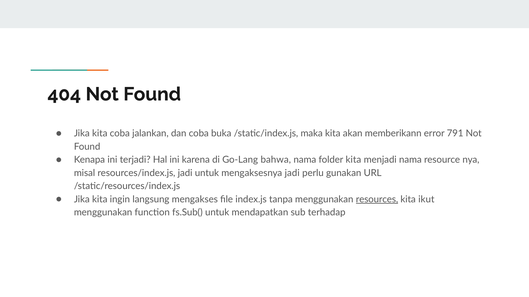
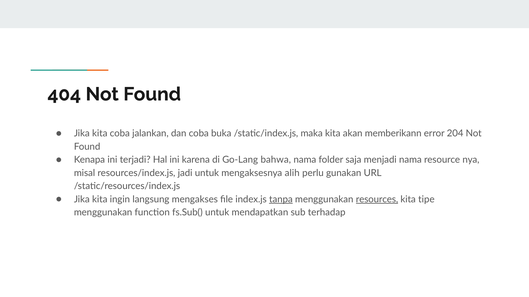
791: 791 -> 204
folder kita: kita -> saja
mengaksesnya jadi: jadi -> alih
tanpa underline: none -> present
ikut: ikut -> tipe
